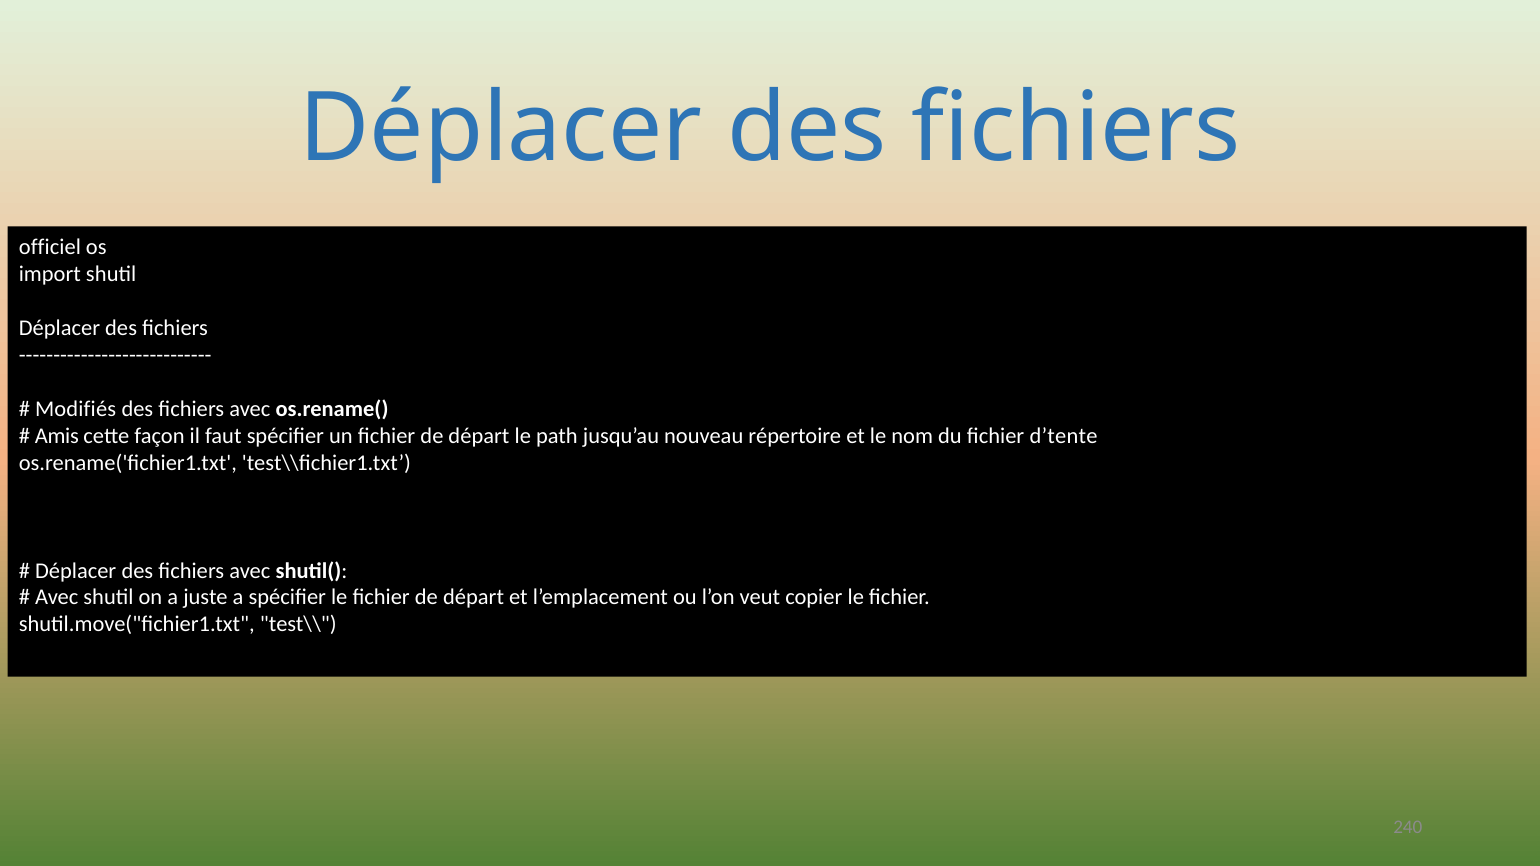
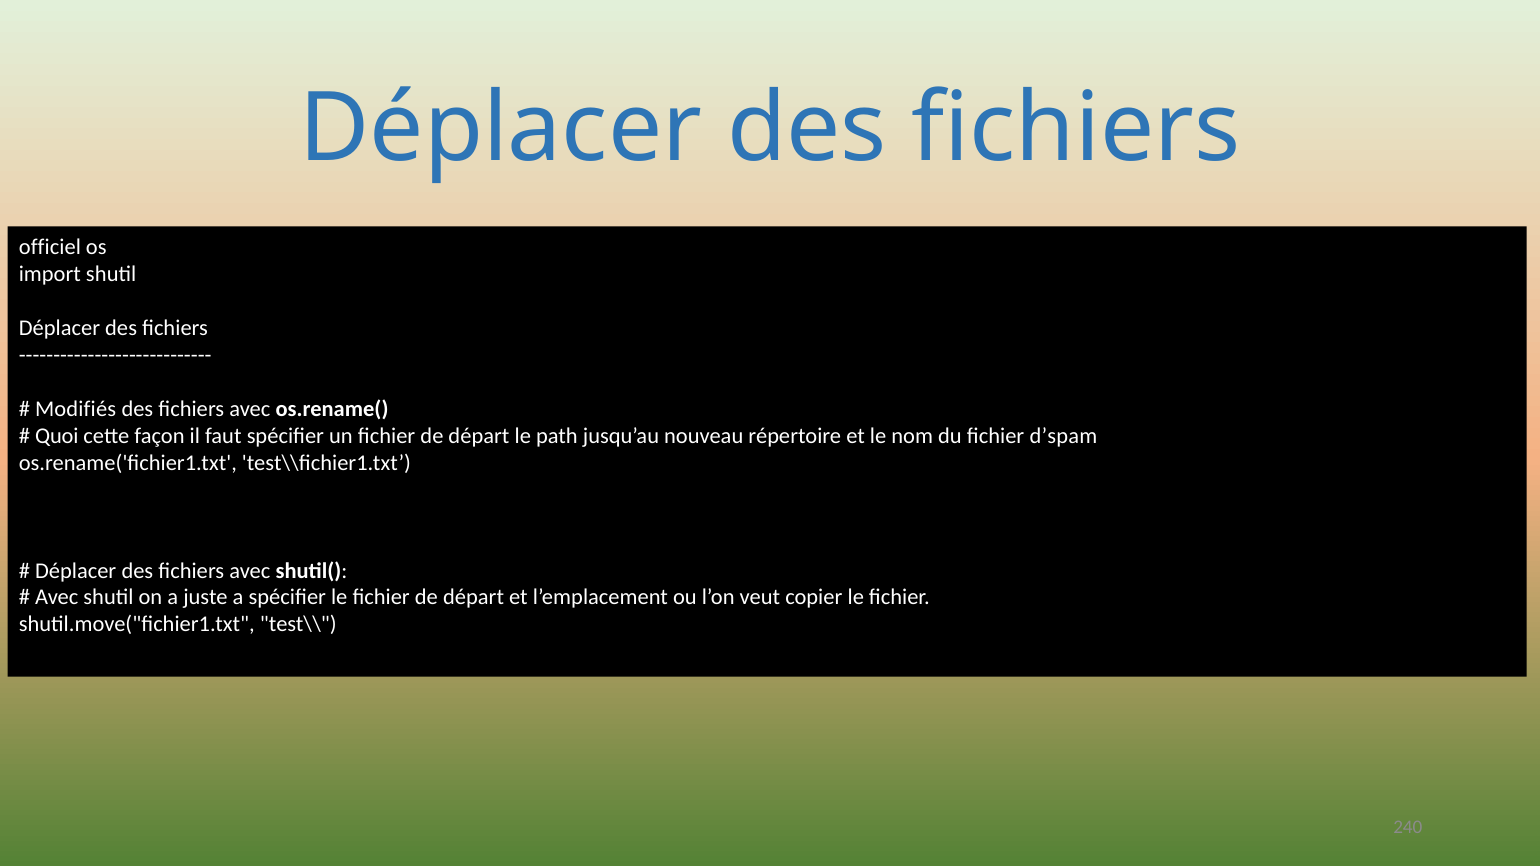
Amis: Amis -> Quoi
d’tente: d’tente -> d’spam
